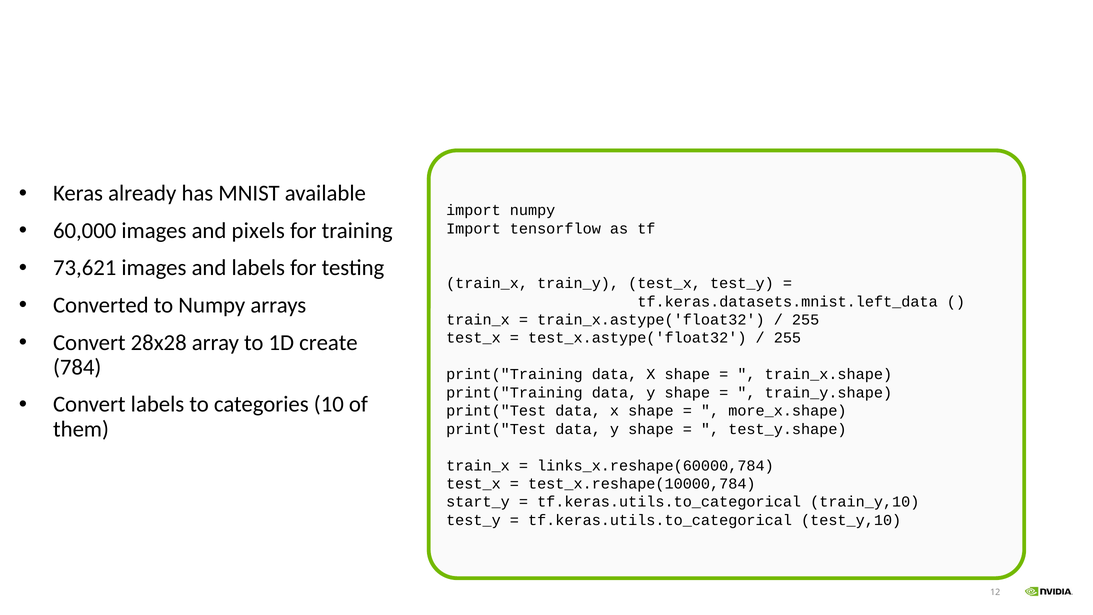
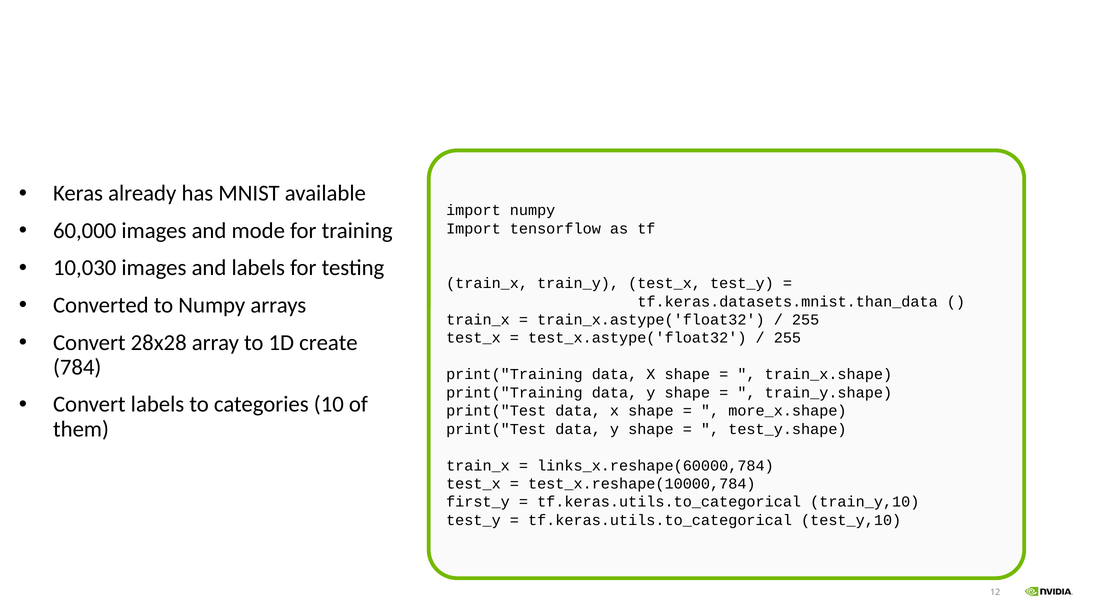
pixels: pixels -> mode
73,621: 73,621 -> 10,030
tf.keras.datasets.mnist.left_data: tf.keras.datasets.mnist.left_data -> tf.keras.datasets.mnist.than_data
start_y: start_y -> first_y
